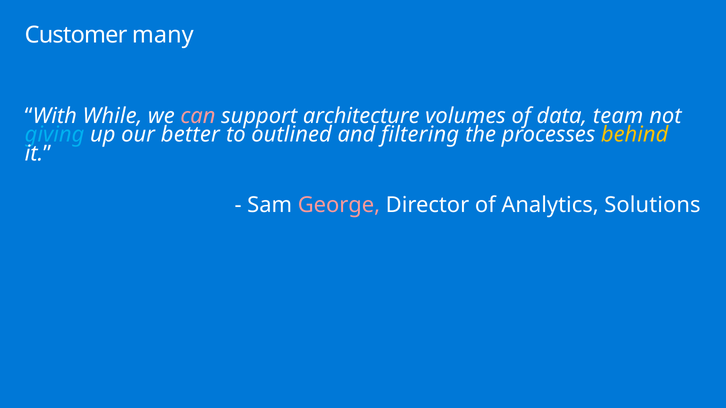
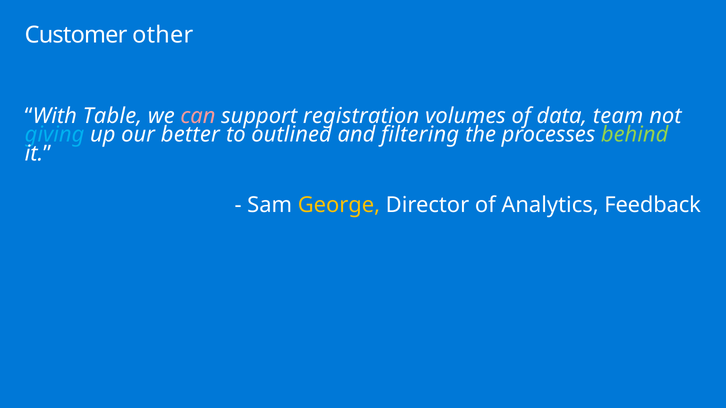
many: many -> other
While: While -> Table
architecture: architecture -> registration
behind colour: yellow -> light green
George colour: pink -> yellow
Solutions: Solutions -> Feedback
